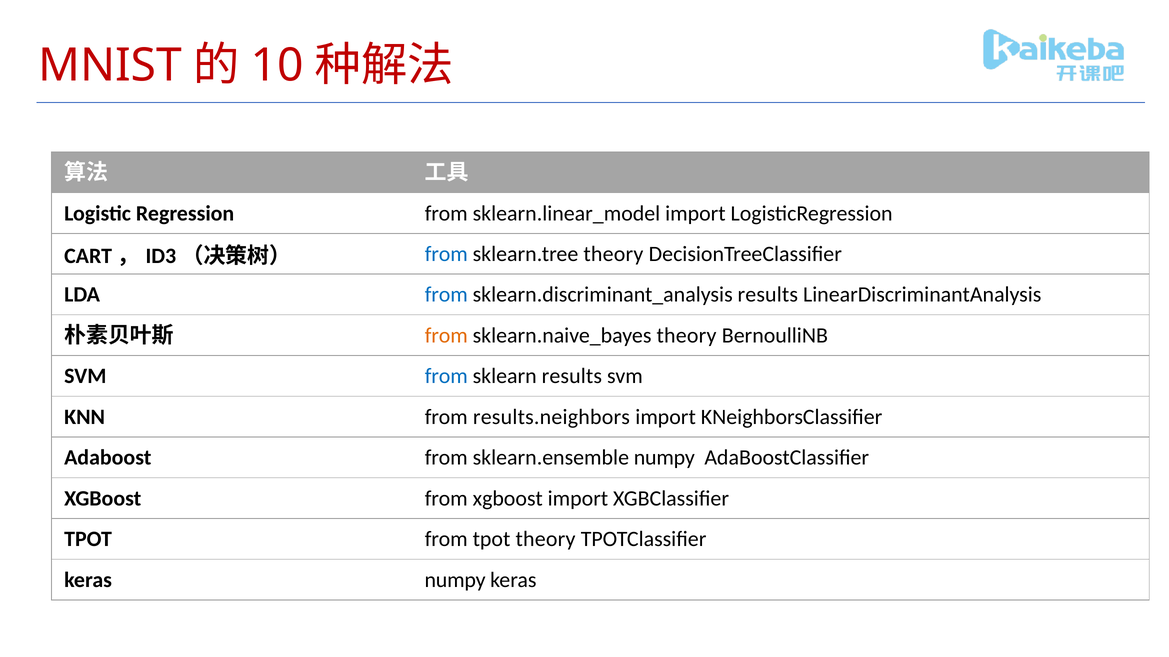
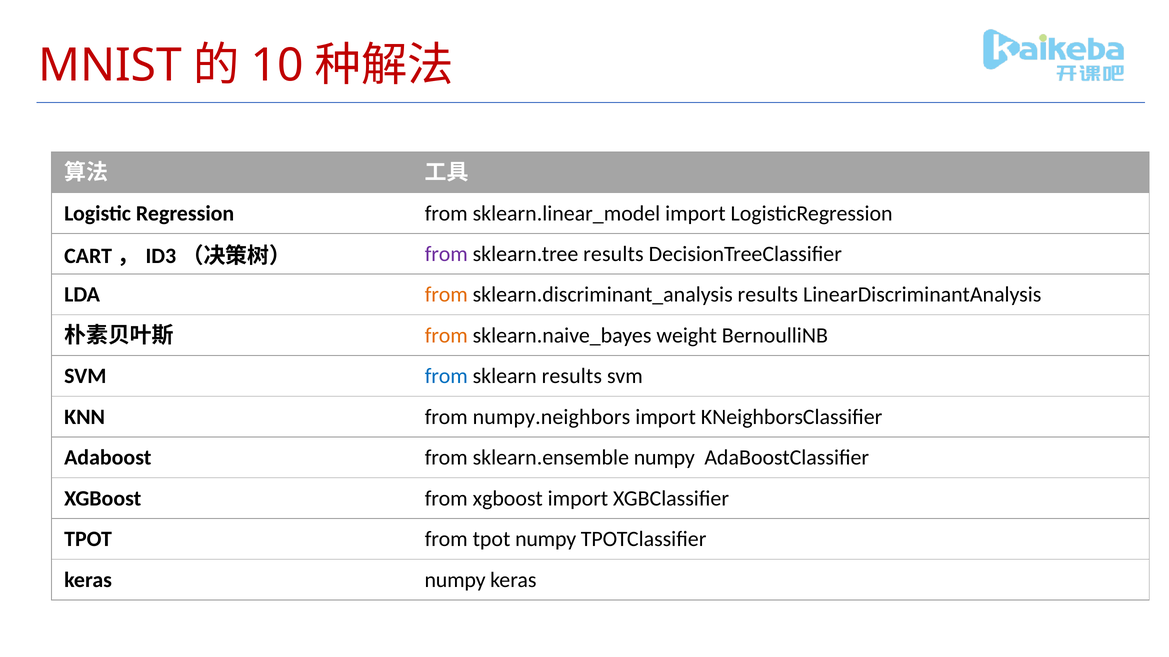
from at (446, 254) colour: blue -> purple
sklearn.tree theory: theory -> results
from at (446, 295) colour: blue -> orange
theory at (687, 336): theory -> weight
results.neighbors: results.neighbors -> numpy.neighbors
tpot theory: theory -> numpy
